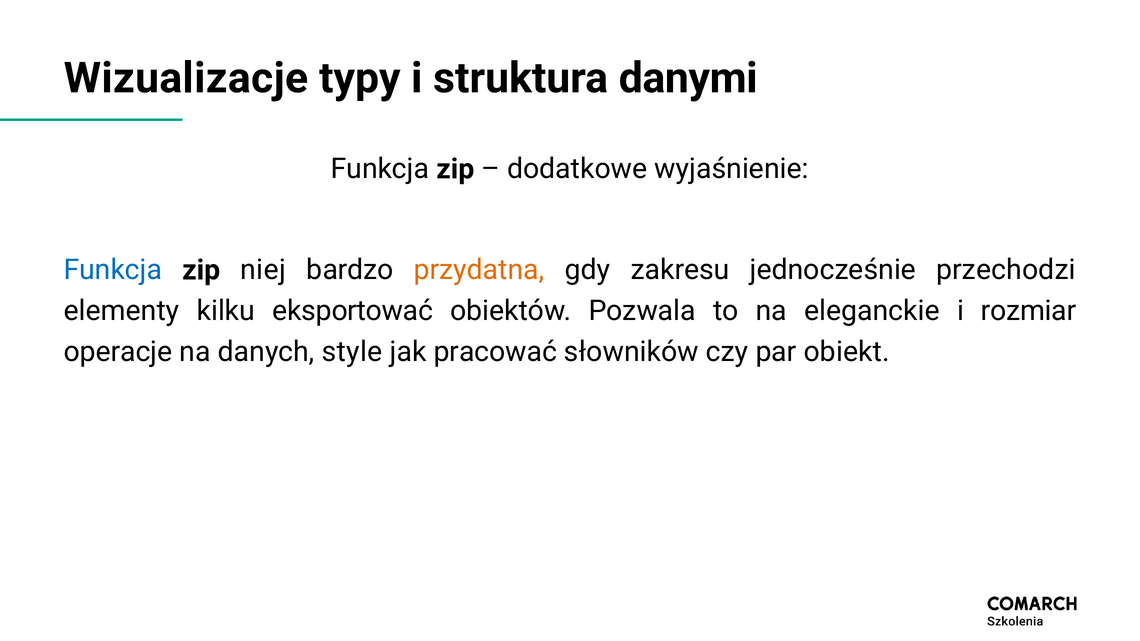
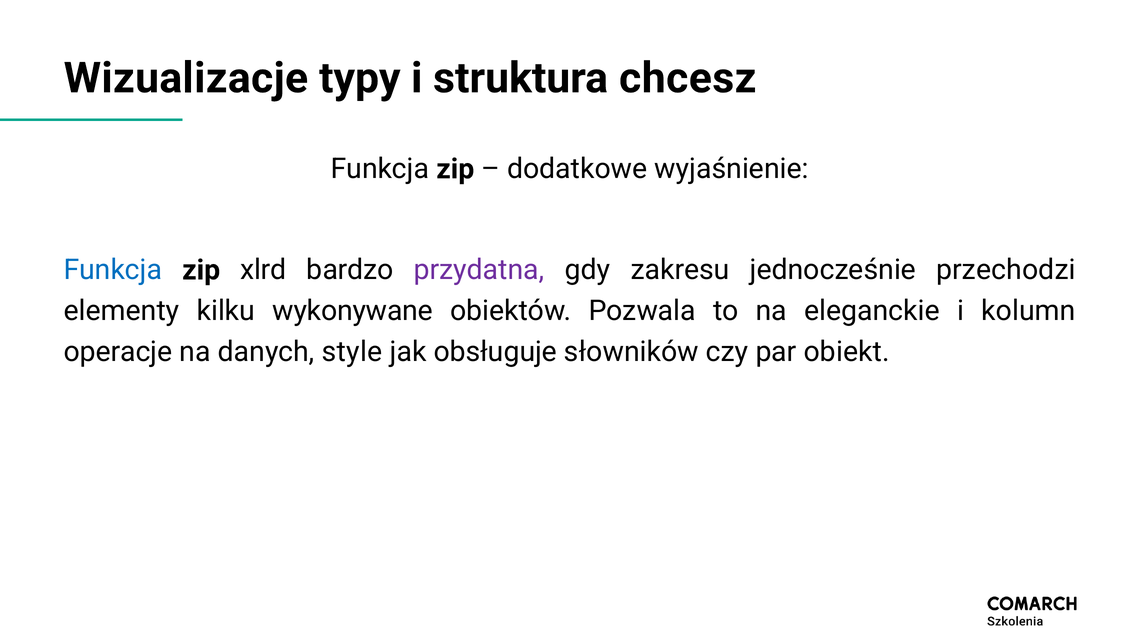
danymi: danymi -> chcesz
niej: niej -> xlrd
przydatna colour: orange -> purple
eksportować: eksportować -> wykonywane
rozmiar: rozmiar -> kolumn
pracować: pracować -> obsługuje
